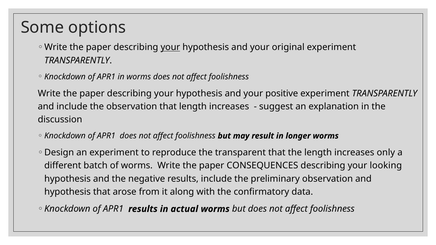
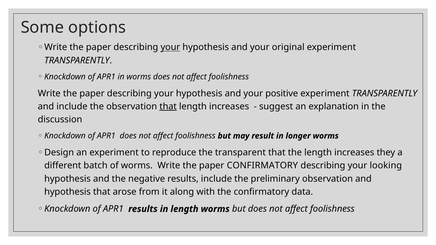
that at (168, 107) underline: none -> present
only: only -> they
paper CONSEQUENCES: CONSEQUENCES -> CONFIRMATORY
in actual: actual -> length
